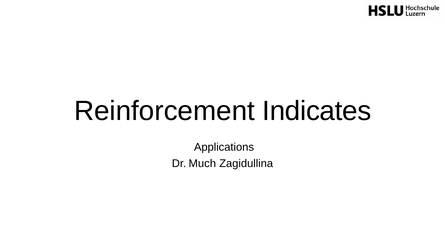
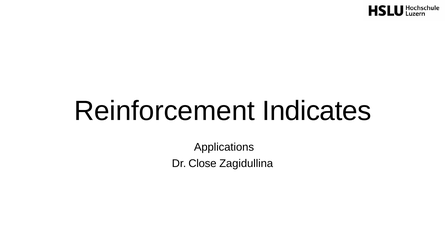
Much: Much -> Close
